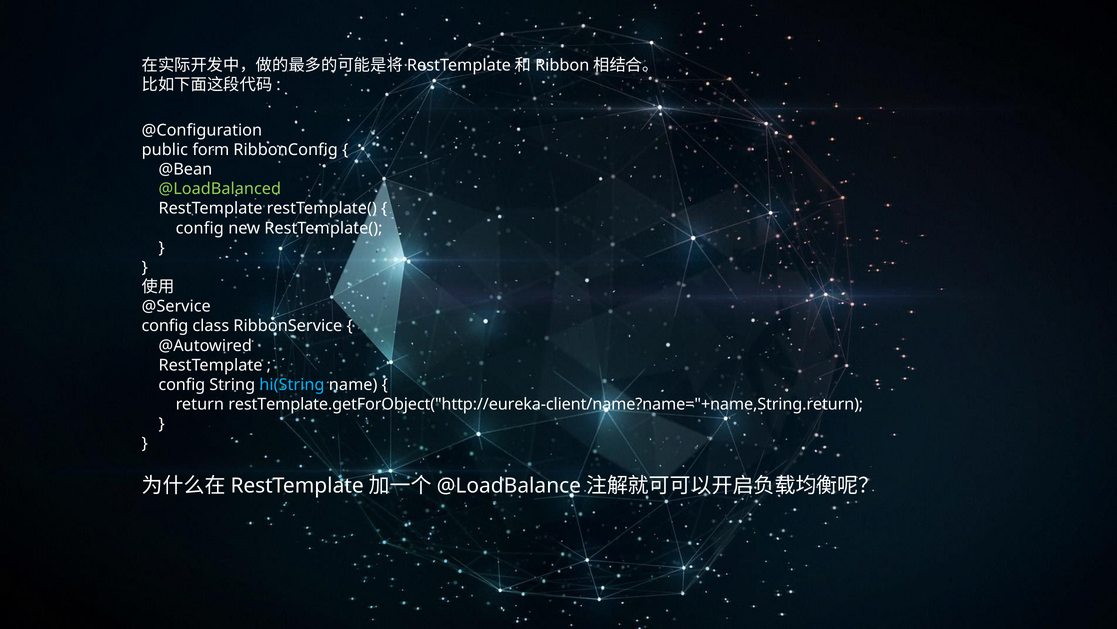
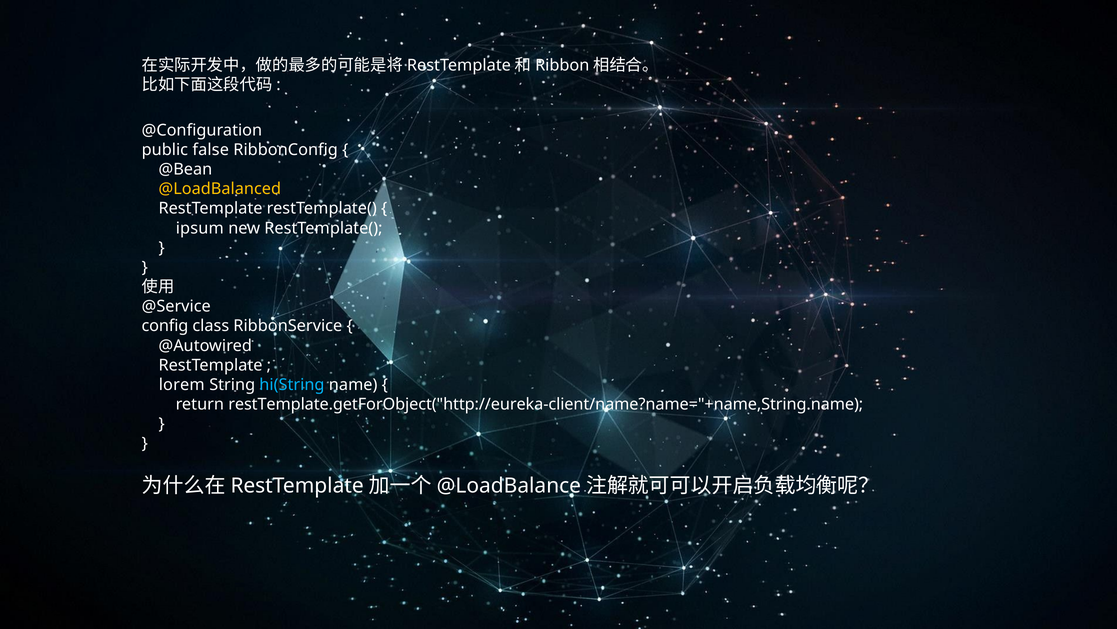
form: form -> false
@LoadBalanced colour: light green -> yellow
config at (200, 228): config -> ipsum
config at (182, 384): config -> lorem
restTemplate.getForObject("http://eureka-client/name?name="+name,String.return: restTemplate.getForObject("http://eureka-client/name?name="+name,String.return -> restTemplate.getForObject("http://eureka-client/name?name="+name,String.name
